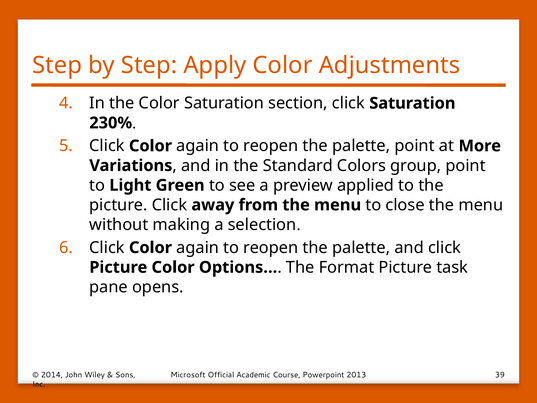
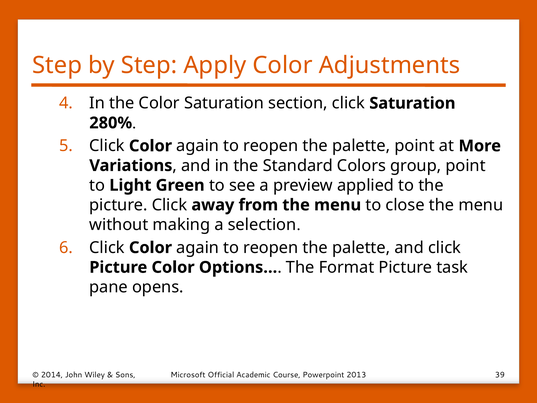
230%: 230% -> 280%
